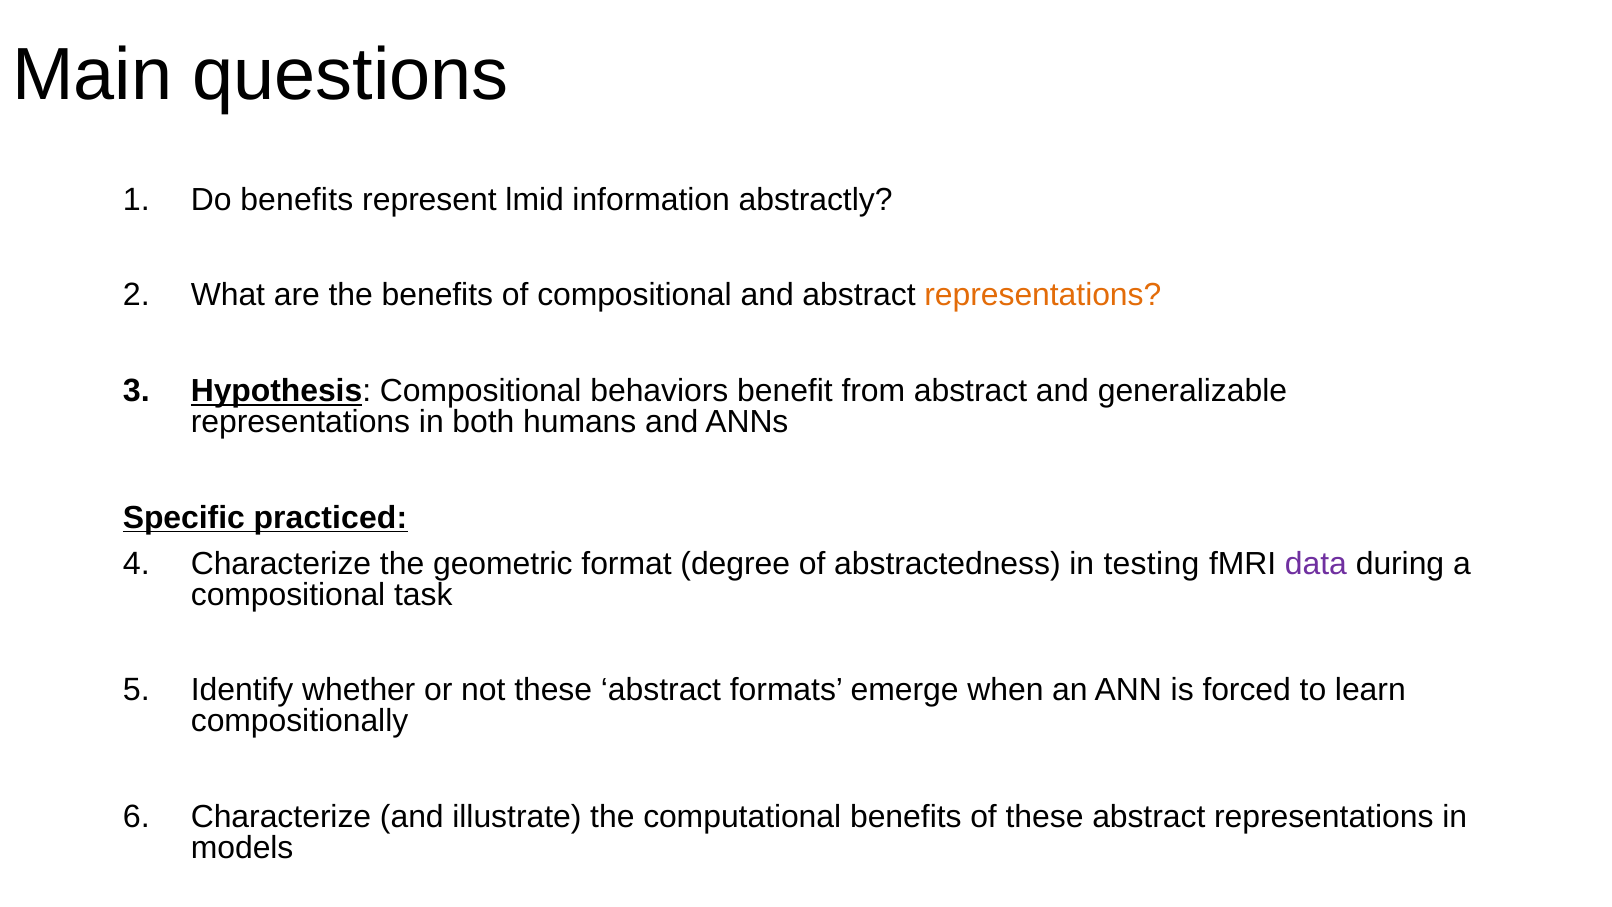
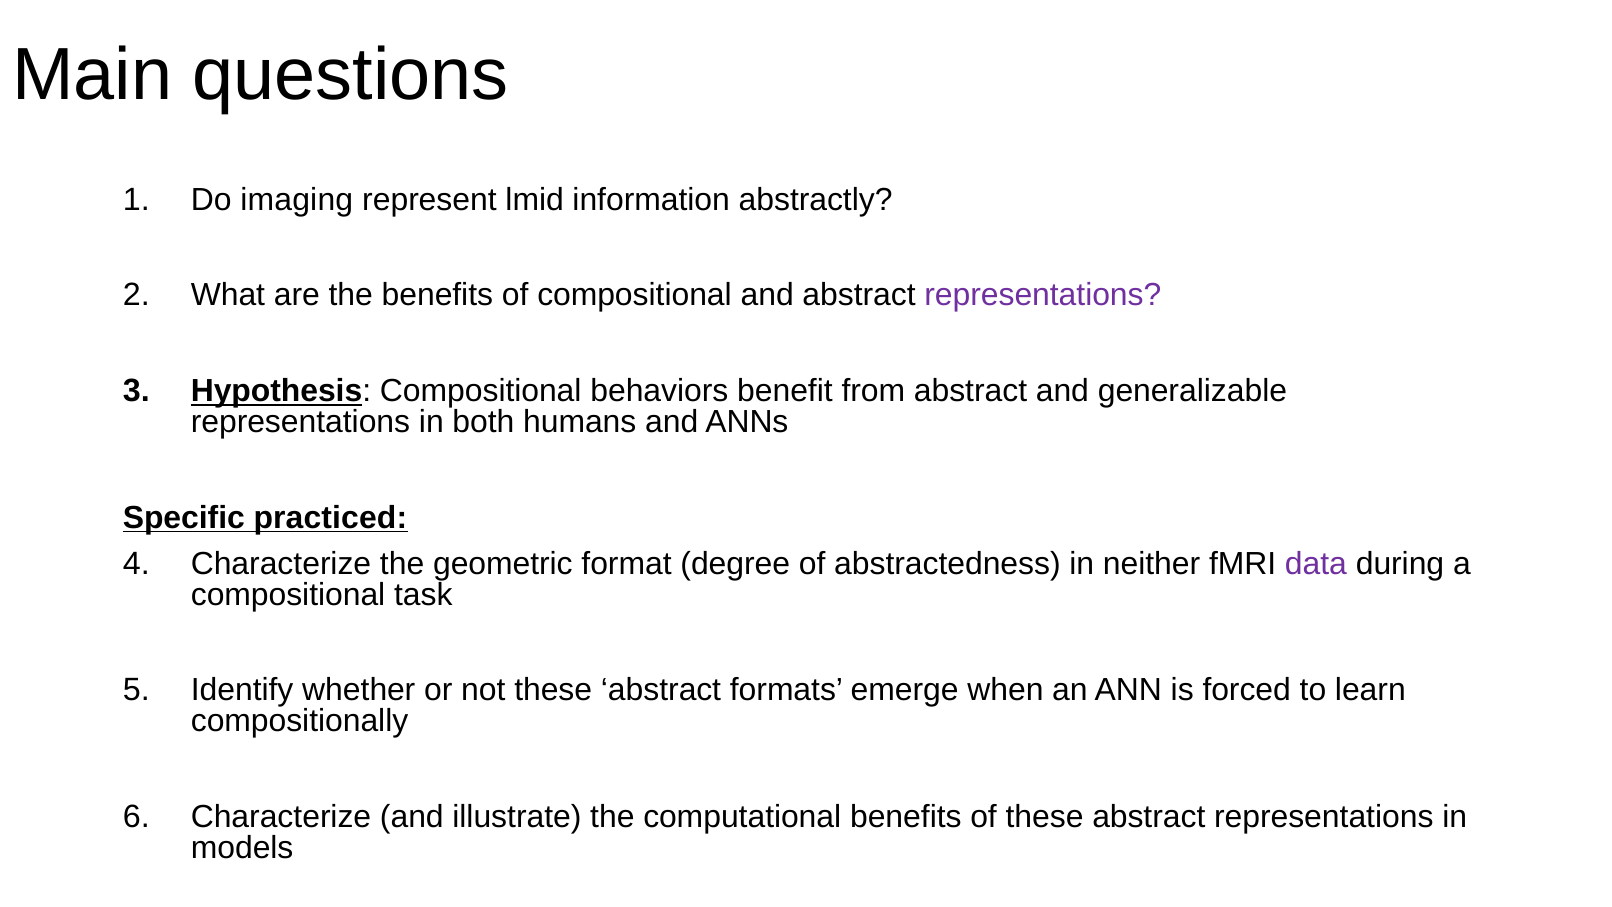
Do benefits: benefits -> imaging
representations at (1043, 295) colour: orange -> purple
testing: testing -> neither
